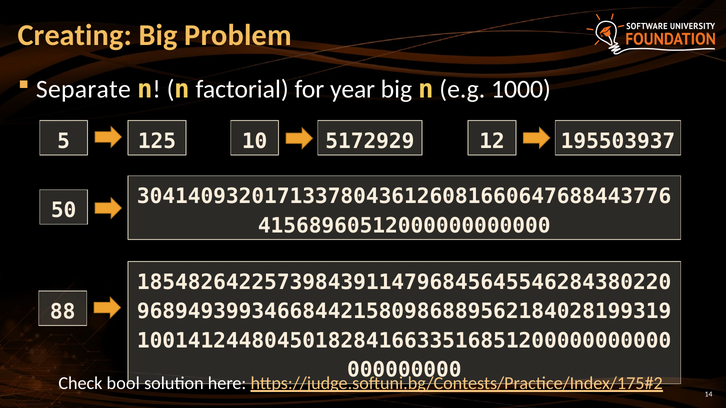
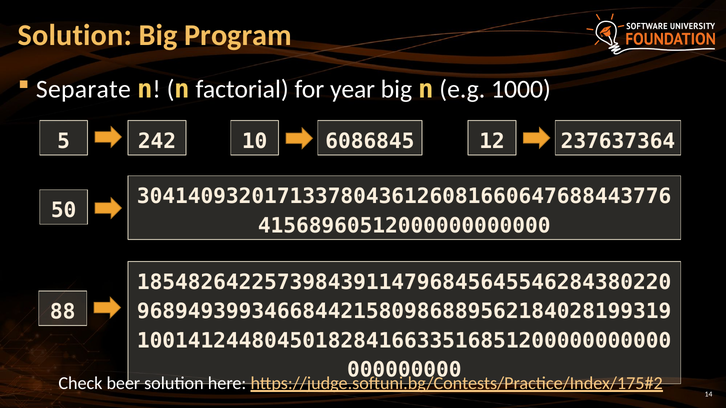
Creating at (75, 35): Creating -> Solution
Problem: Problem -> Program
125: 125 -> 242
5172929: 5172929 -> 6086845
195503937: 195503937 -> 237637364
bool: bool -> beer
